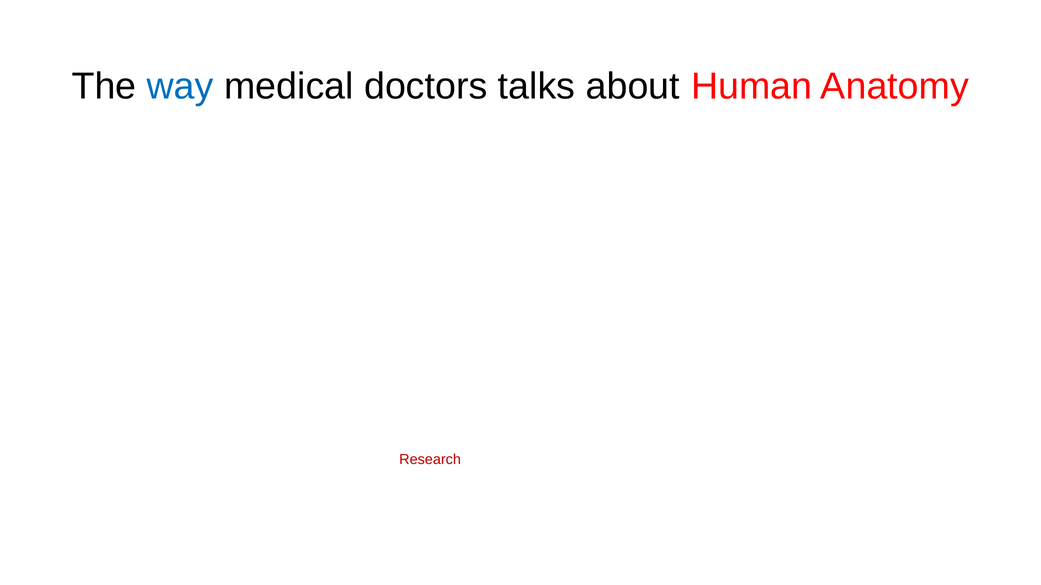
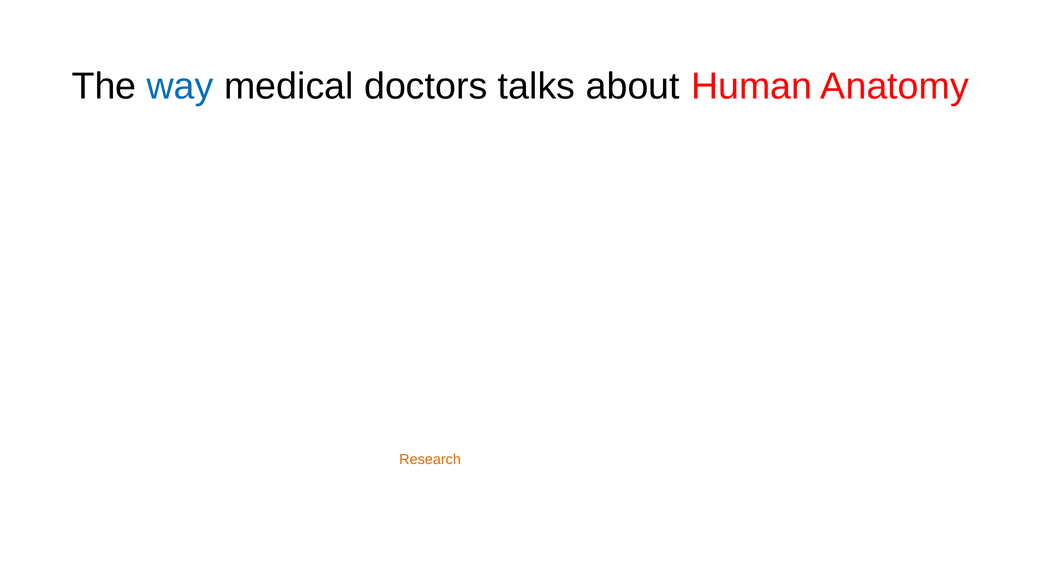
Research colour: red -> orange
